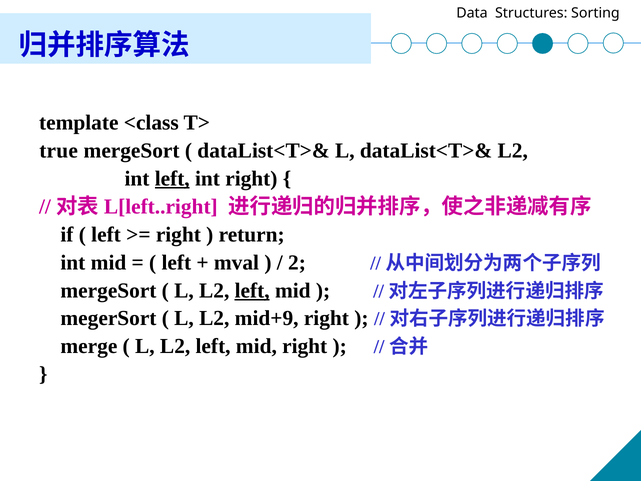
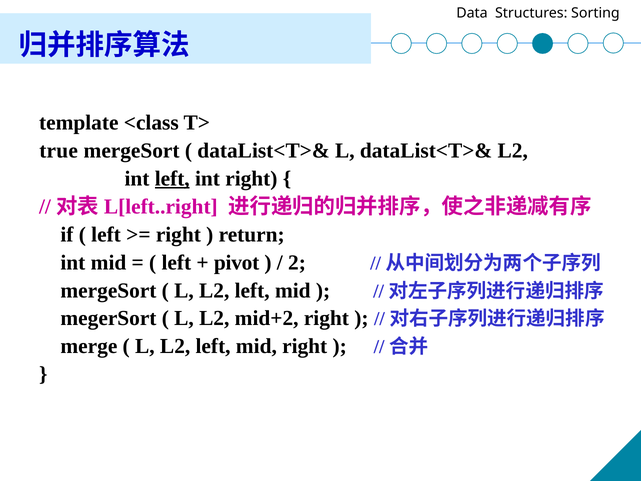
mval: mval -> pivot
left at (252, 290) underline: present -> none
mid+9: mid+9 -> mid+2
